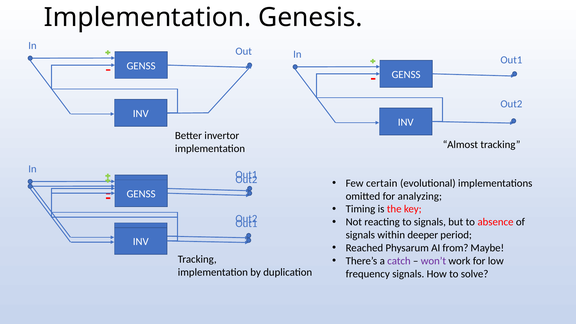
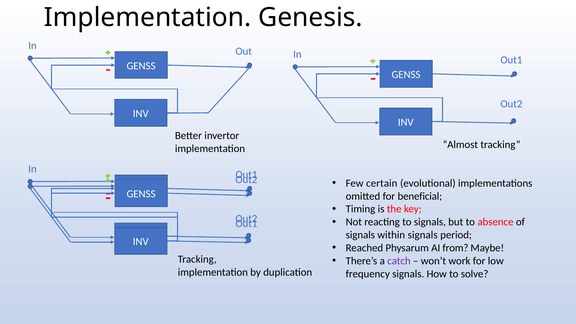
analyzing: analyzing -> beneficial
within deeper: deeper -> signals
won’t colour: purple -> black
